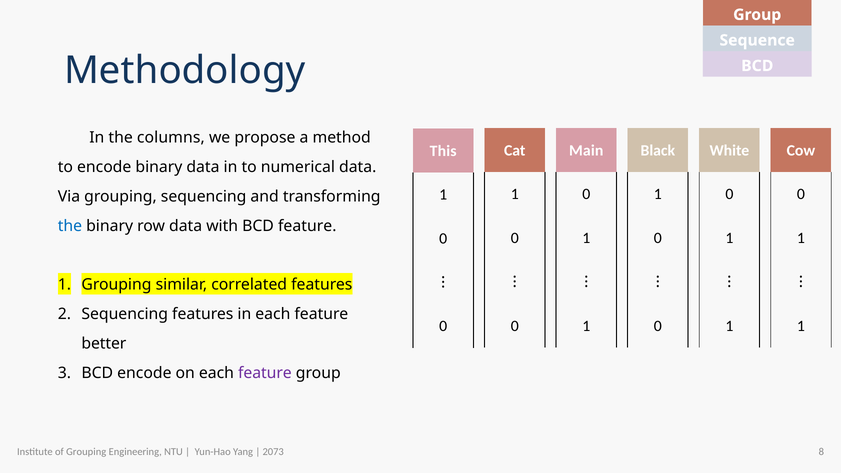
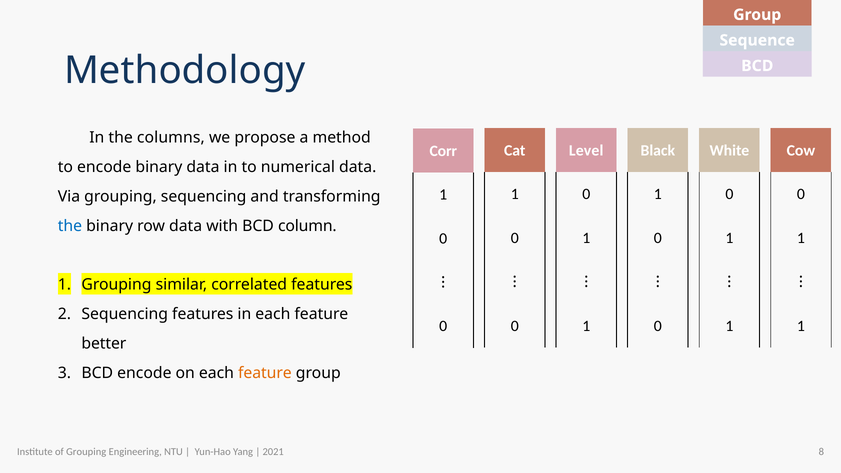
Main: Main -> Level
This: This -> Corr
BCD feature: feature -> column
feature at (265, 373) colour: purple -> orange
2073: 2073 -> 2021
